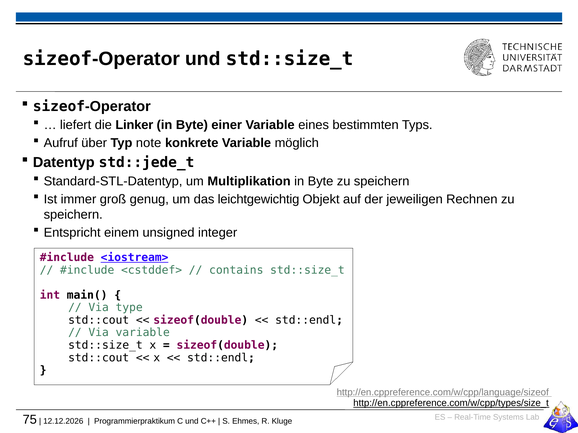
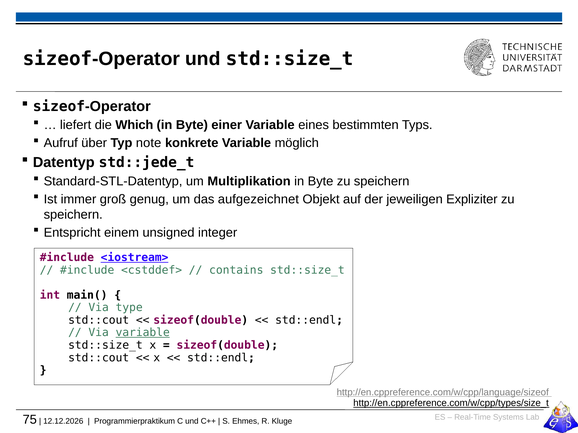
Linker: Linker -> Which
leichtgewichtig: leichtgewichtig -> aufgezeichnet
Rechnen: Rechnen -> Expliziter
variable at (143, 333) underline: none -> present
